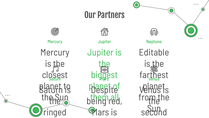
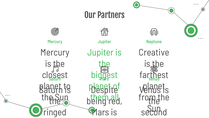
Editable: Editable -> Creative
